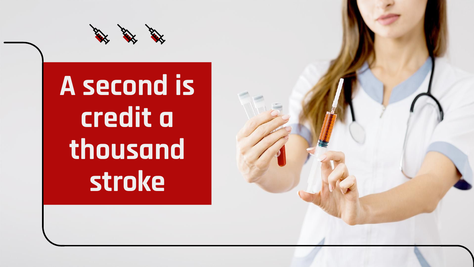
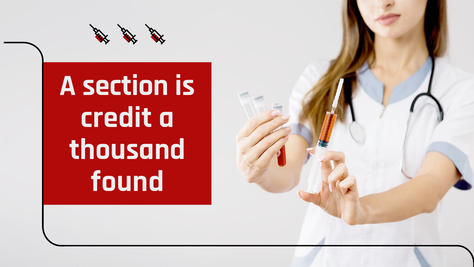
second: second -> section
stroke: stroke -> found
